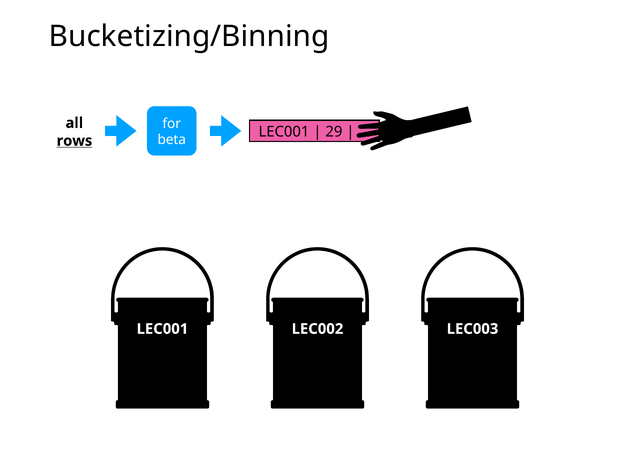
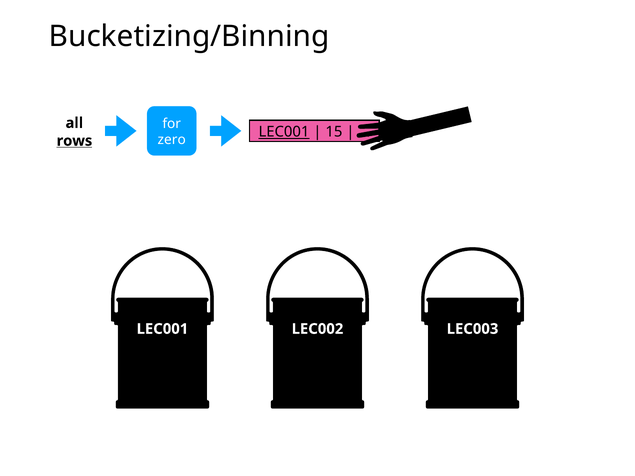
LEC001 at (284, 132) underline: none -> present
29: 29 -> 15
beta: beta -> zero
